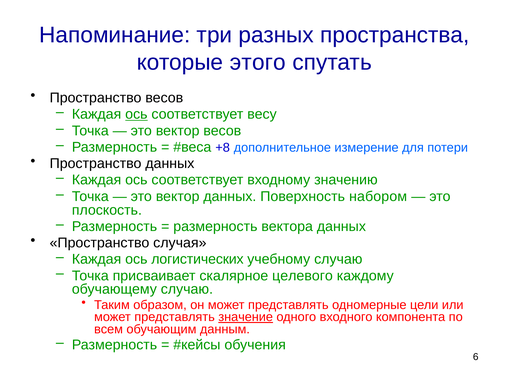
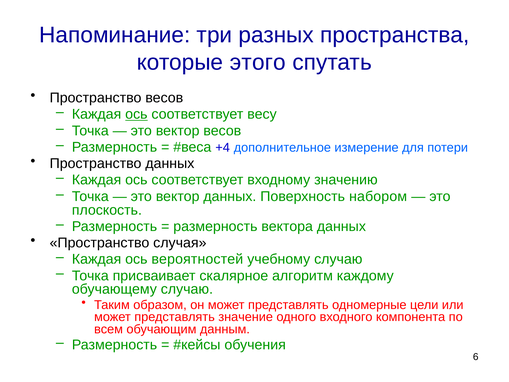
+8: +8 -> +4
логистических: логистических -> вероятностей
целевого: целевого -> алгоритм
значение underline: present -> none
